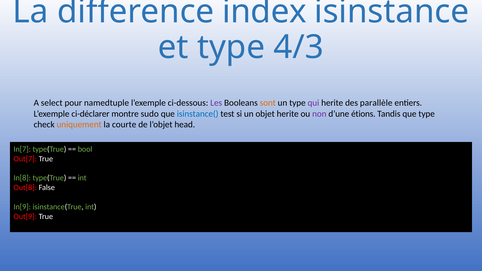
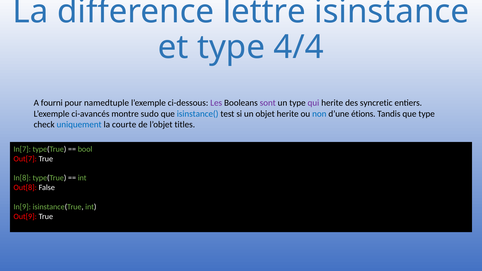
index: index -> lettre
4/3: 4/3 -> 4/4
select: select -> fourni
sont colour: orange -> purple
parallèle: parallèle -> syncretic
ci-déclarer: ci-déclarer -> ci-avancés
non colour: purple -> blue
uniquement colour: orange -> blue
head: head -> titles
